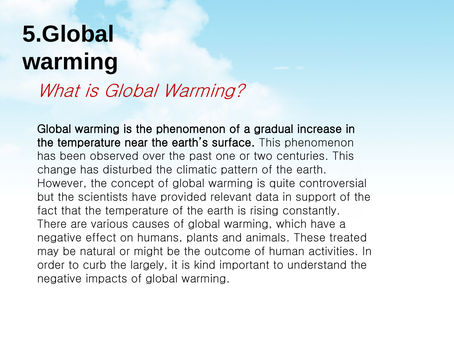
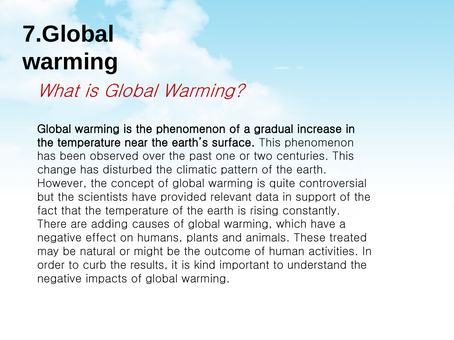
5.Global: 5.Global -> 7.Global
various: various -> adding
largely: largely -> results
